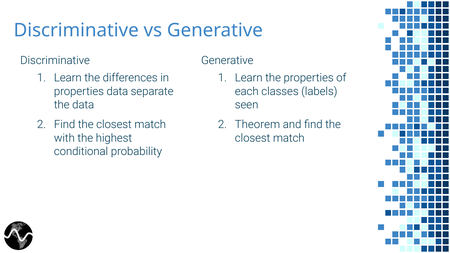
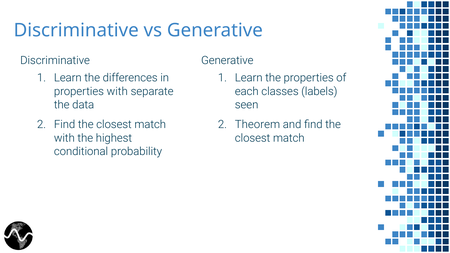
properties data: data -> with
